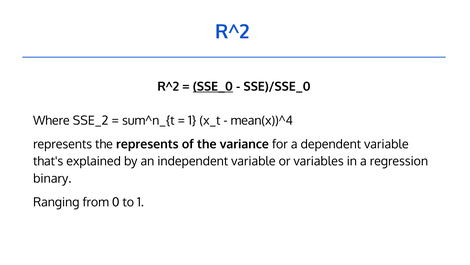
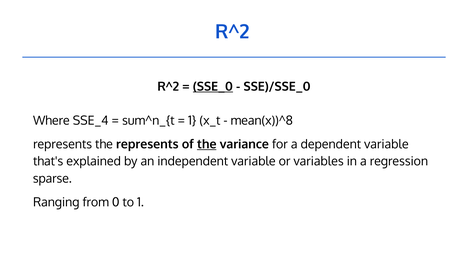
SSE_2: SSE_2 -> SSE_4
mean(x))^4: mean(x))^4 -> mean(x))^8
the at (207, 144) underline: none -> present
binary: binary -> sparse
